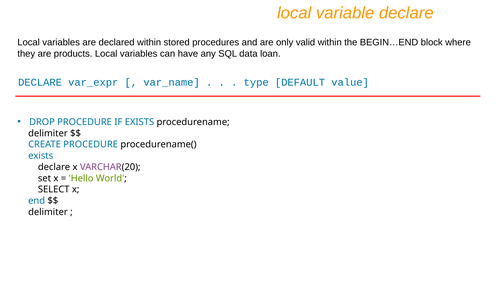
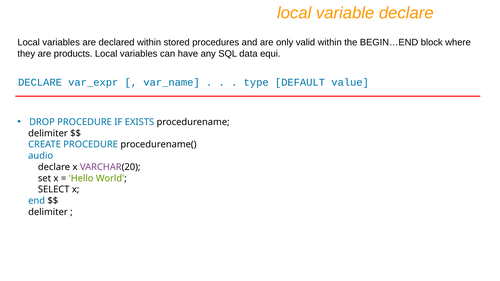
loan: loan -> equi
exists at (41, 156): exists -> audio
